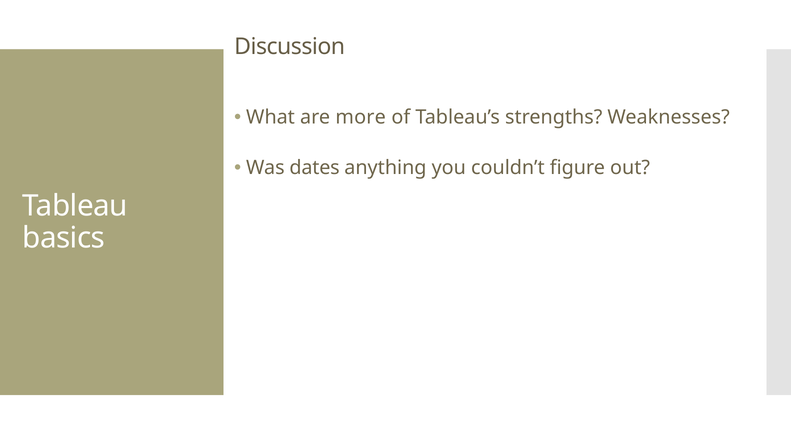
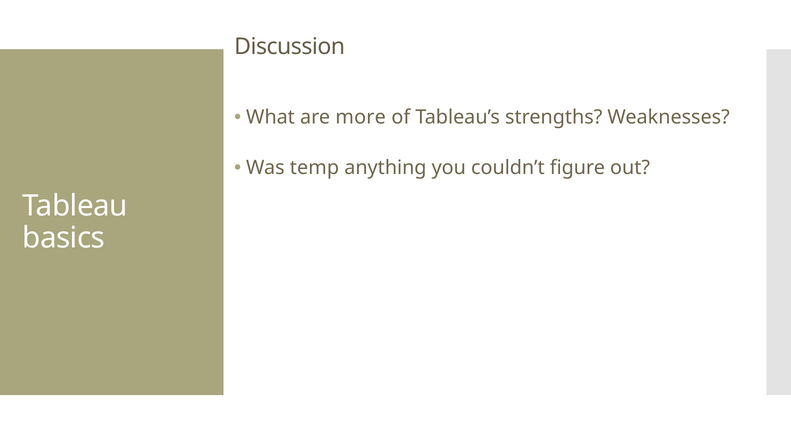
dates: dates -> temp
